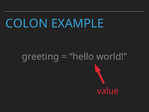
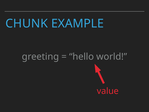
COLON: COLON -> CHUNK
